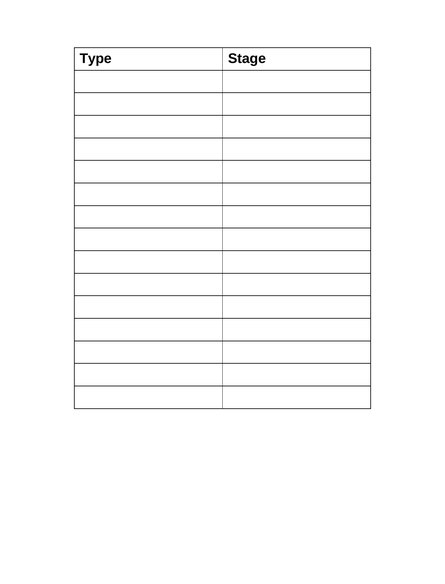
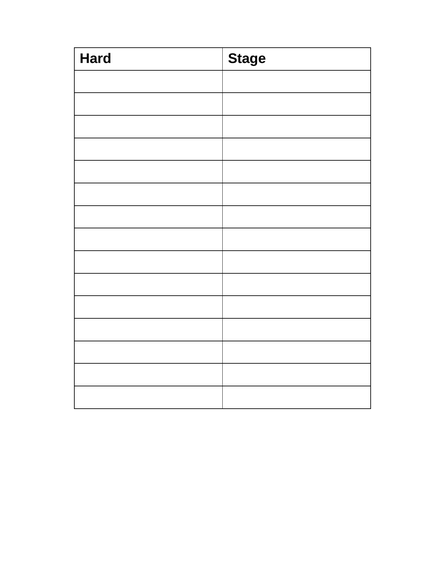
Type: Type -> Hard
